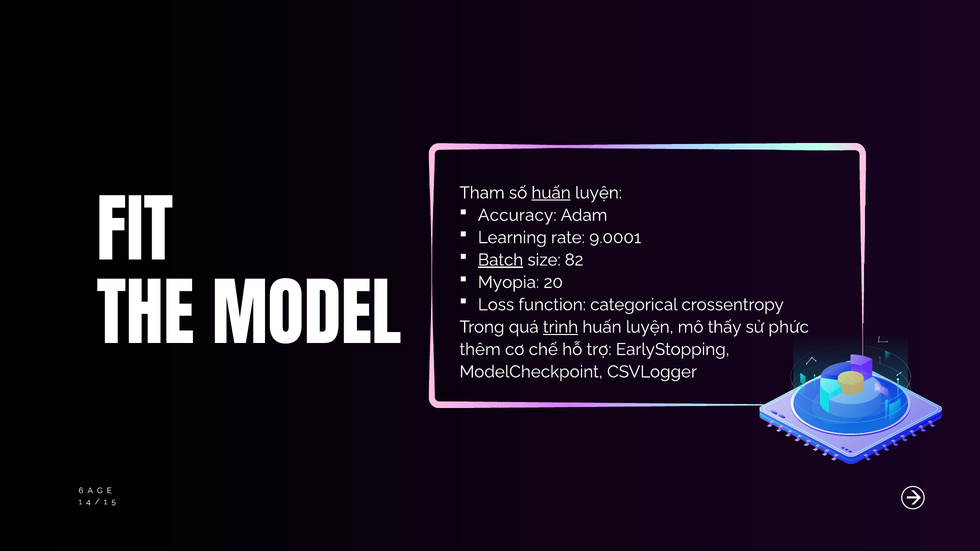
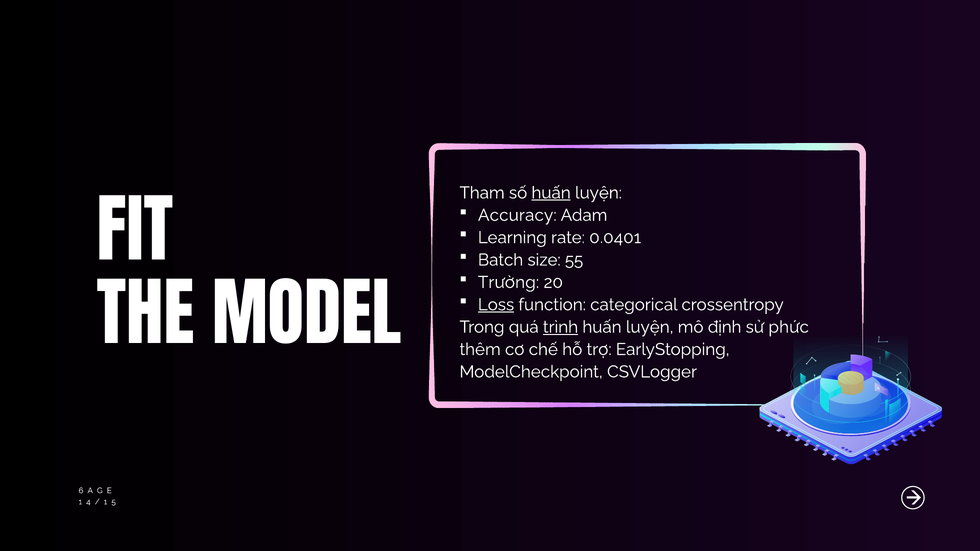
9.0001: 9.0001 -> 0.0401
Batch underline: present -> none
82: 82 -> 55
Myopia: Myopia -> Trường
Loss underline: none -> present
thấy: thấy -> định
